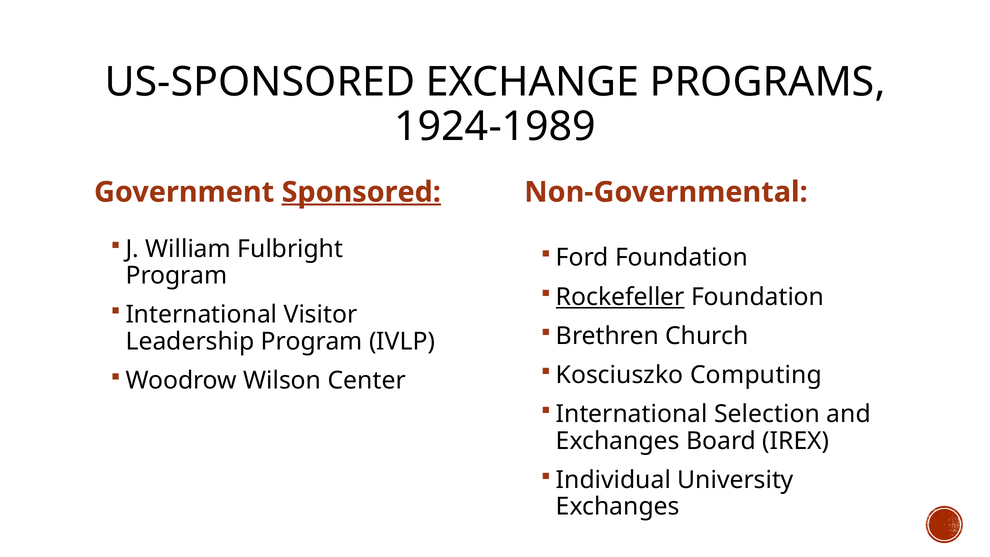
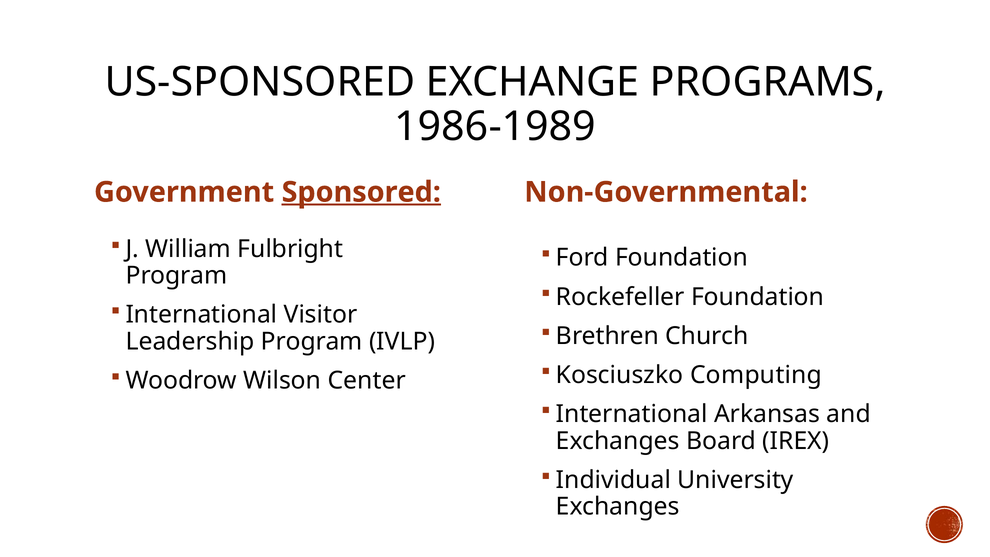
1924-1989: 1924-1989 -> 1986-1989
Rockefeller underline: present -> none
Selection: Selection -> Arkansas
